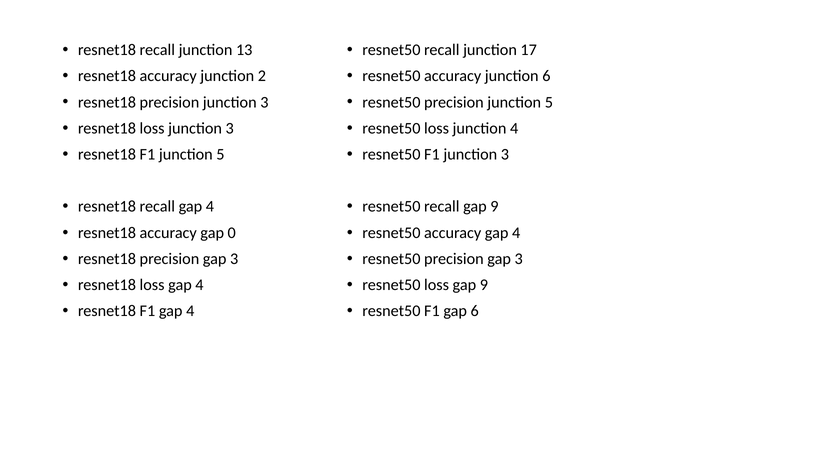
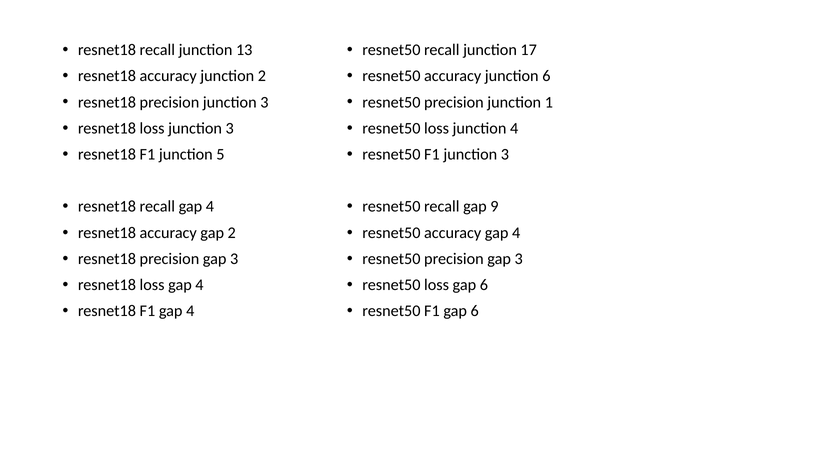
precision junction 5: 5 -> 1
gap 0: 0 -> 2
loss gap 9: 9 -> 6
